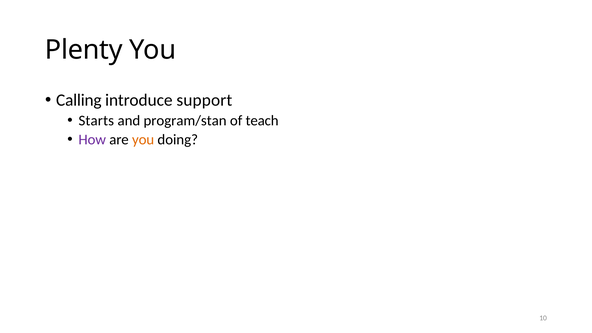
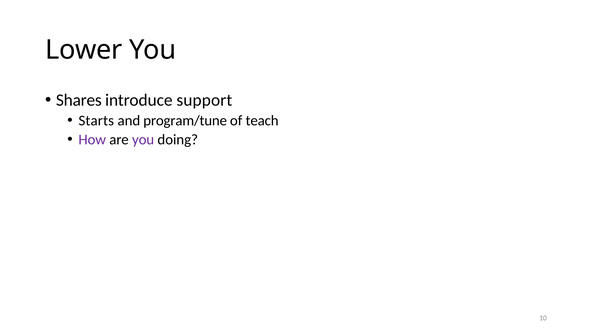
Plenty: Plenty -> Lower
Calling: Calling -> Shares
program/stan: program/stan -> program/tune
you at (143, 140) colour: orange -> purple
